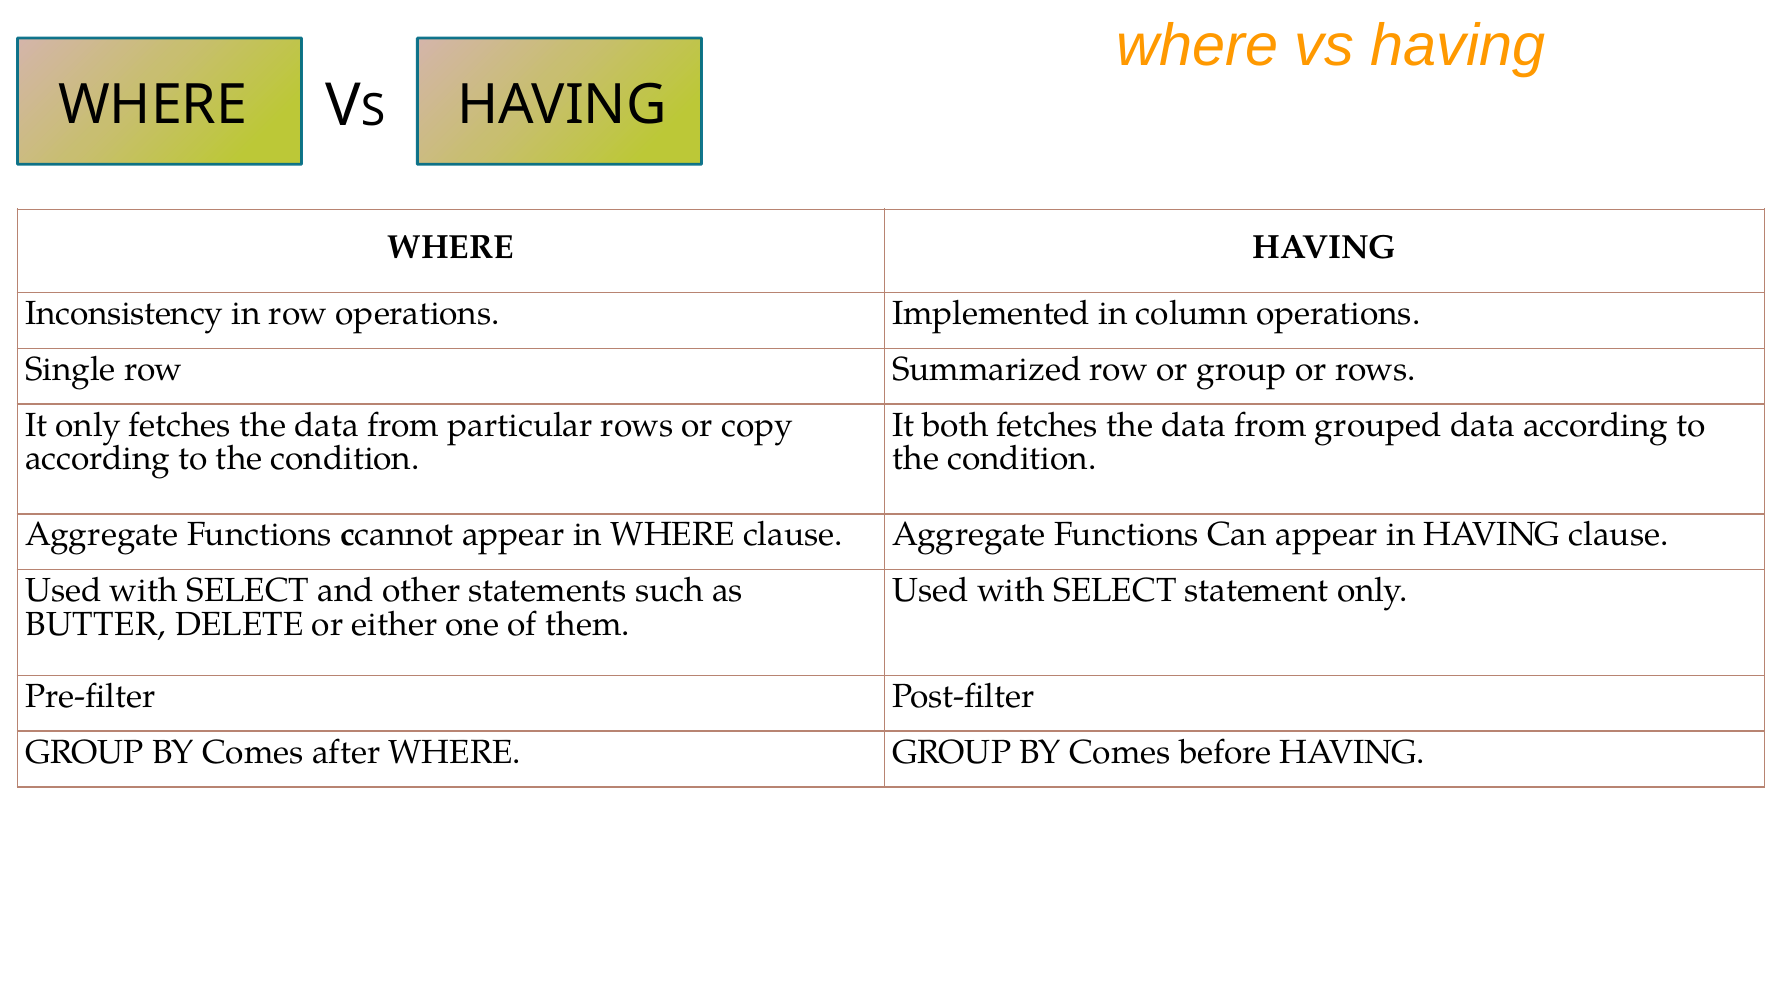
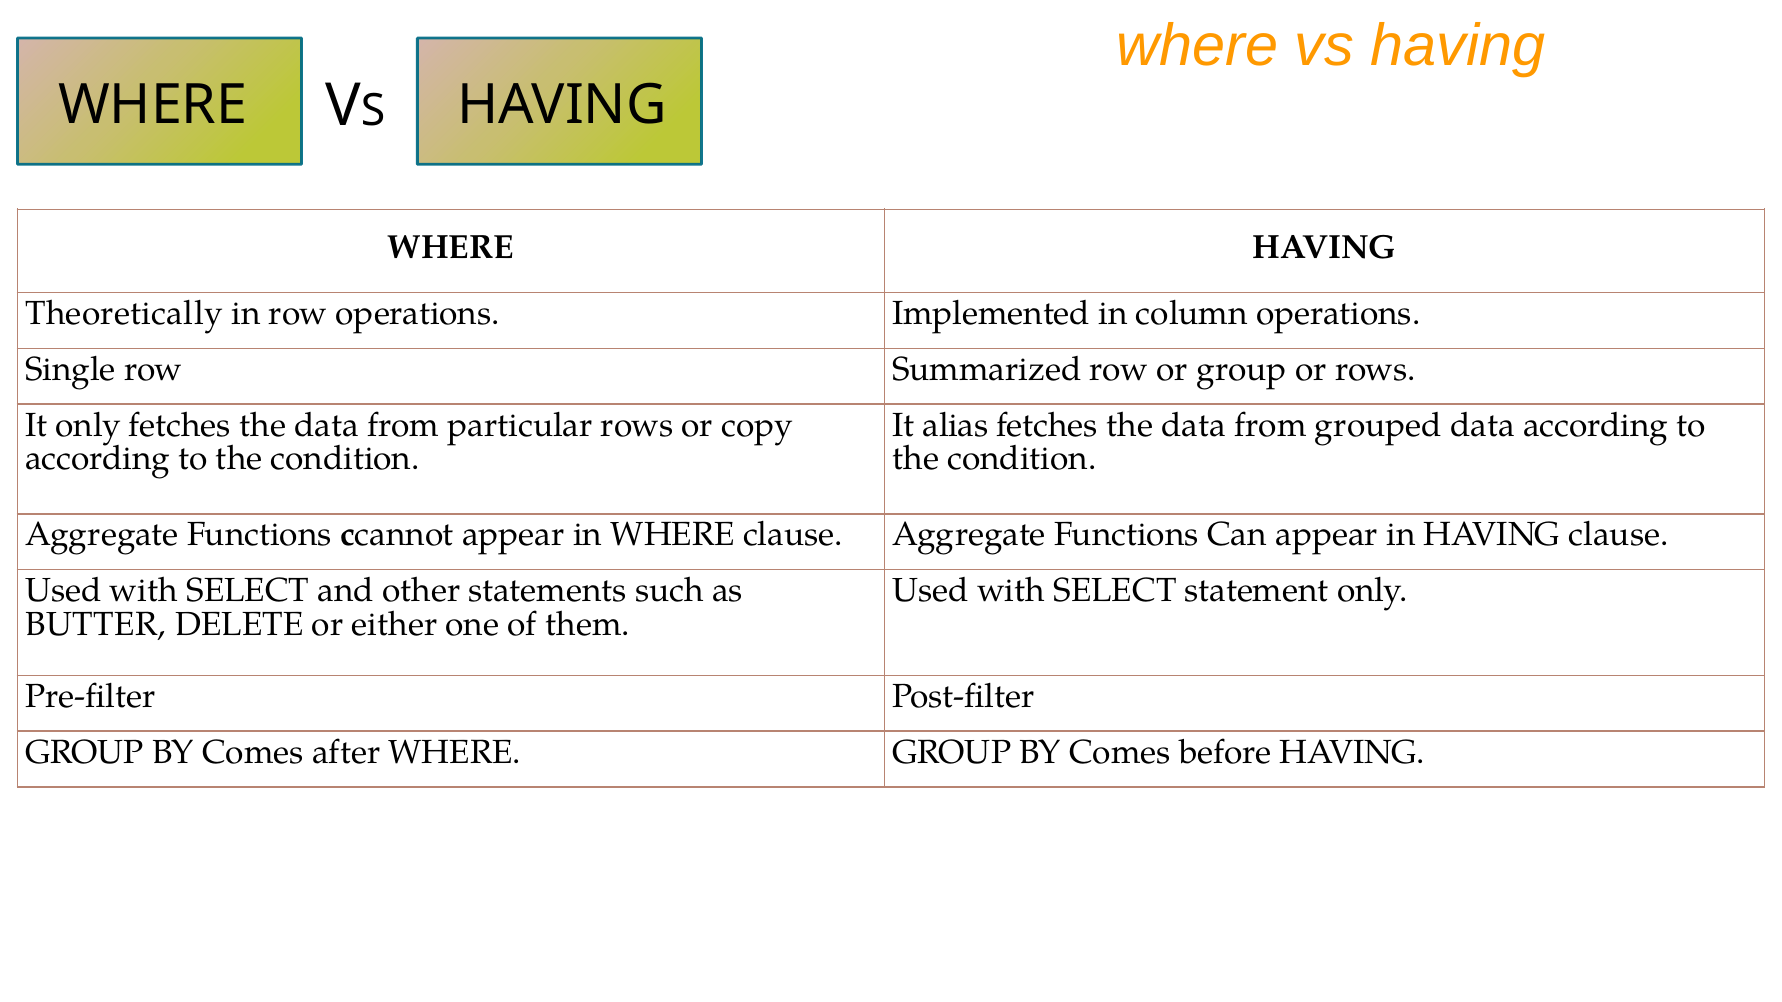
Inconsistency: Inconsistency -> Theoretically
both: both -> alias
